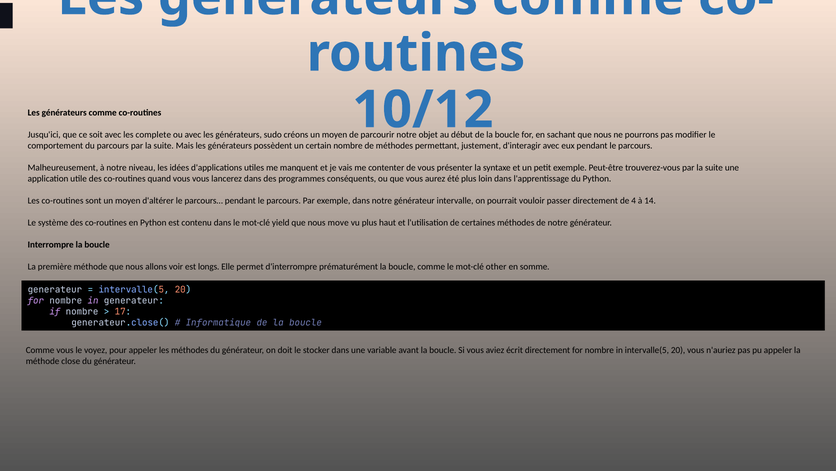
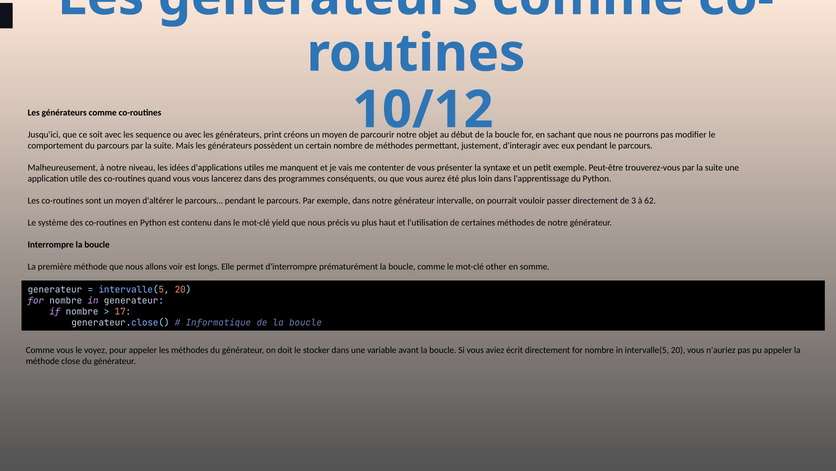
complete: complete -> sequence
sudo: sudo -> print
4: 4 -> 3
14: 14 -> 62
move: move -> précis
